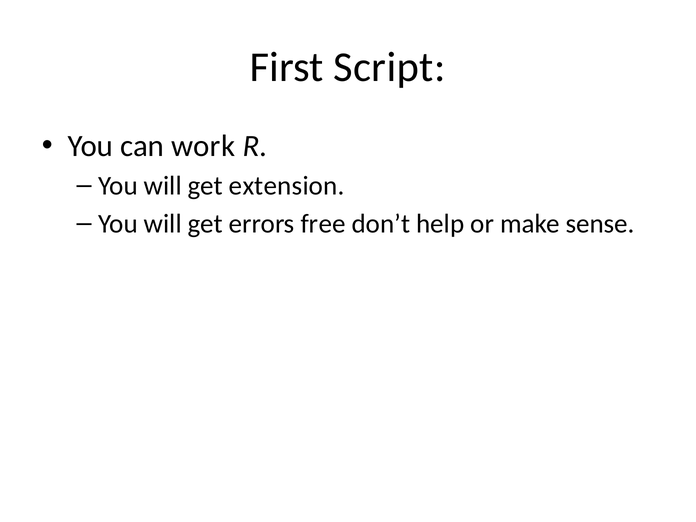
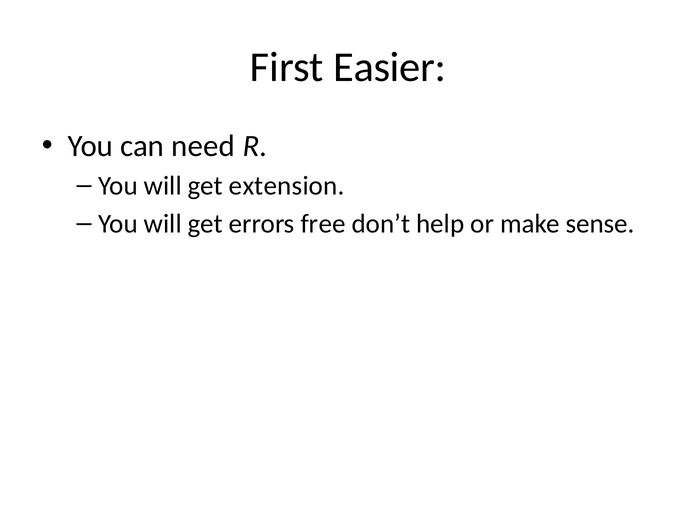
Script: Script -> Easier
work: work -> need
